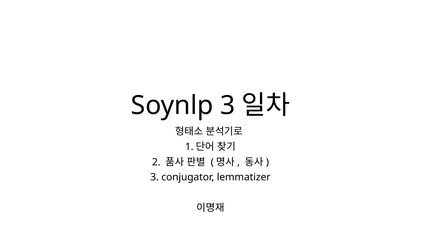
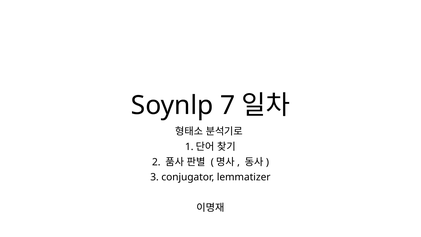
Soynlp 3: 3 -> 7
